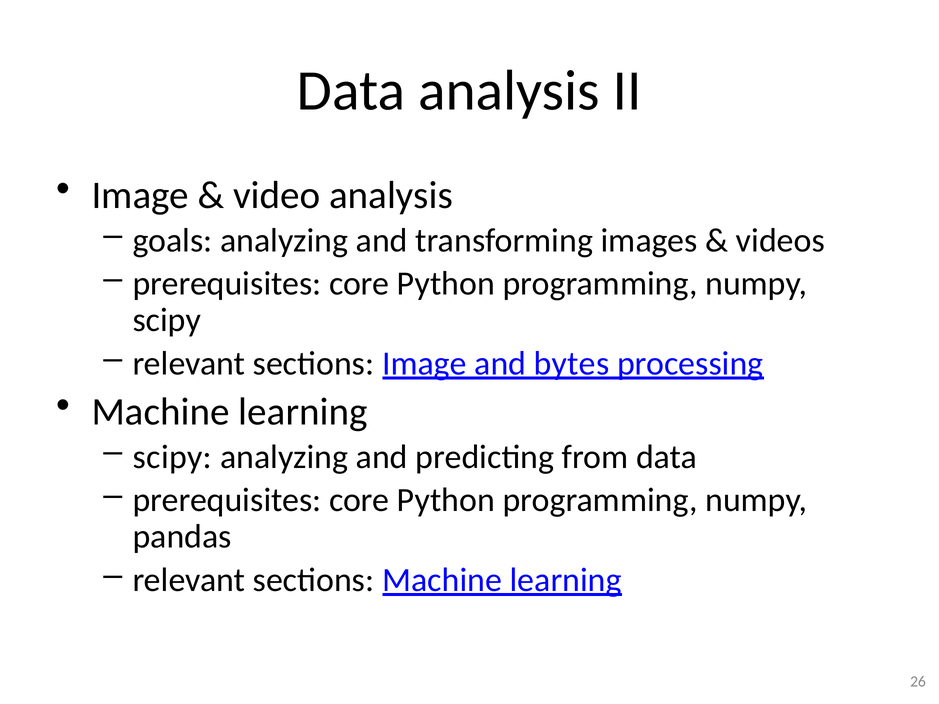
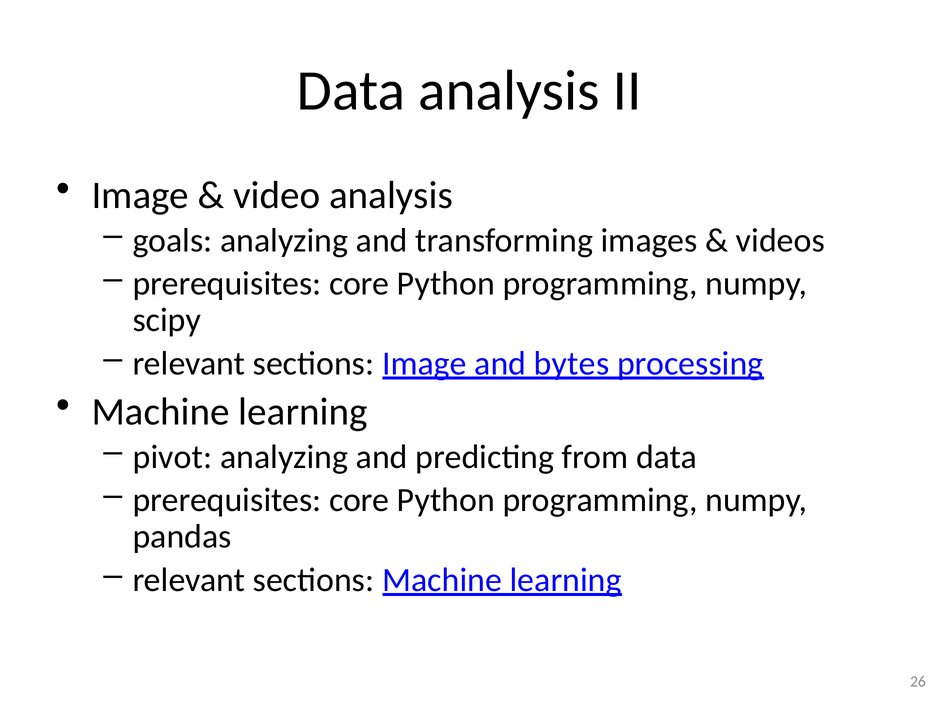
scipy at (172, 457): scipy -> pivot
